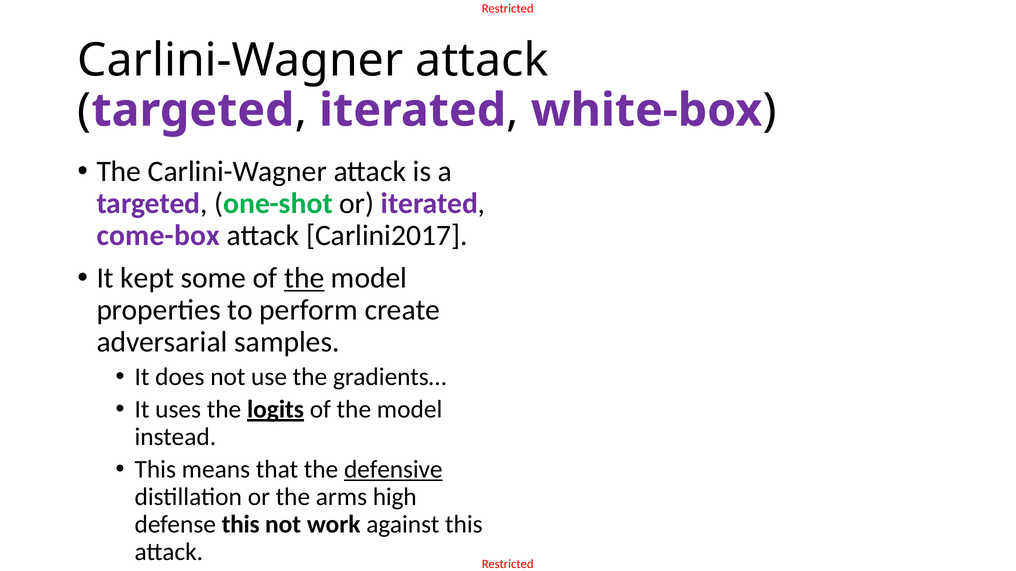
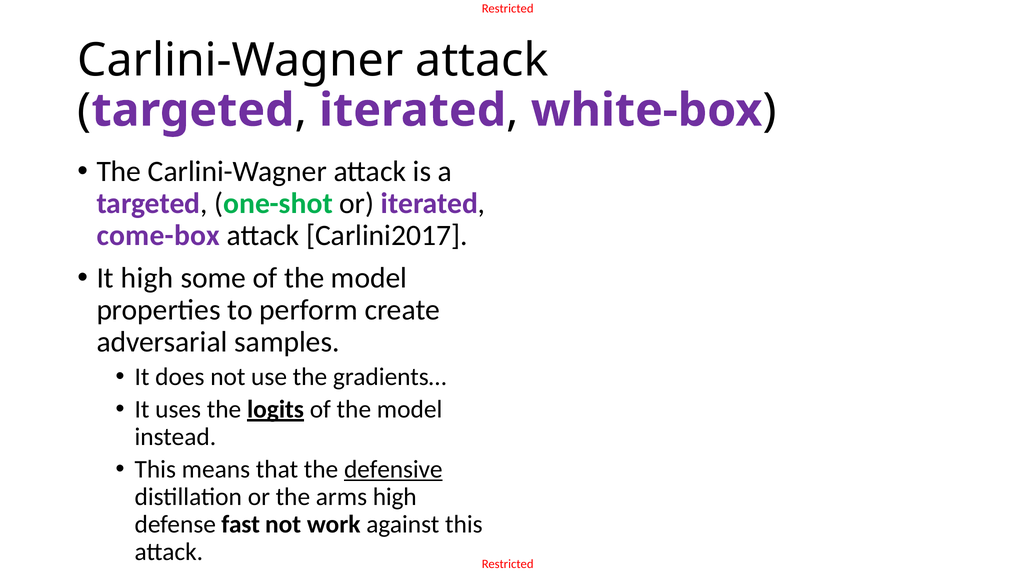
It kept: kept -> high
the at (304, 278) underline: present -> none
defense this: this -> fast
